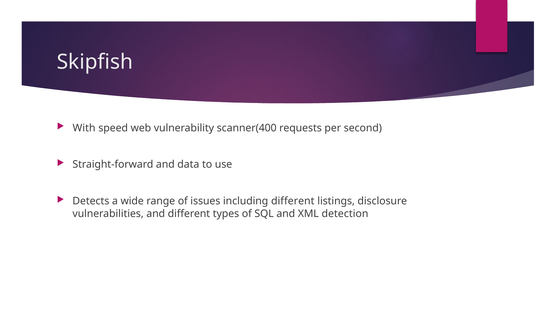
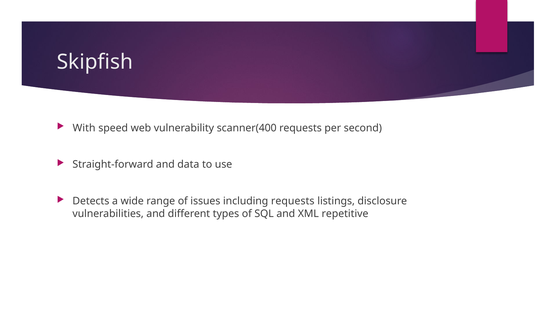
including different: different -> requests
detection: detection -> repetitive
